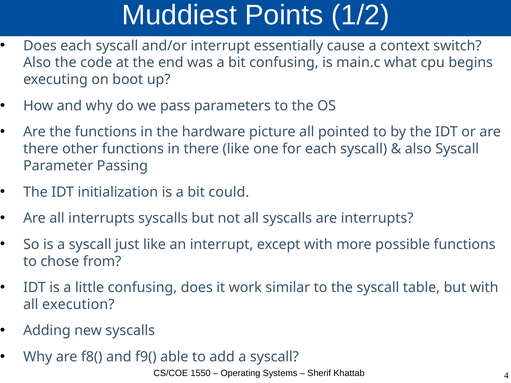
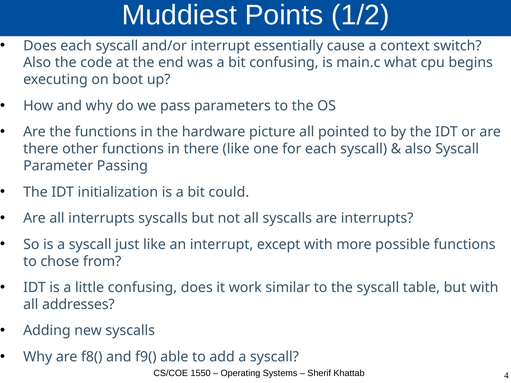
execution: execution -> addresses
